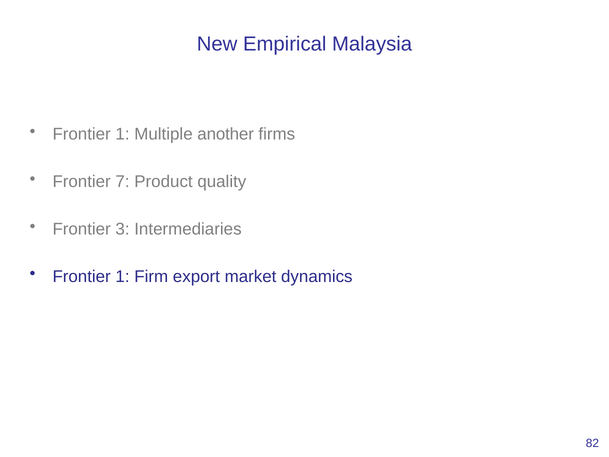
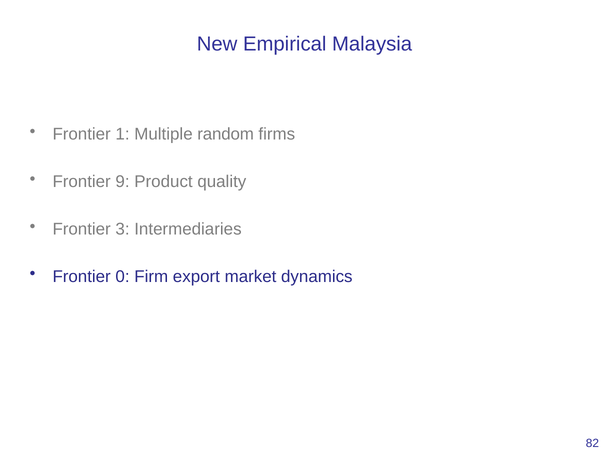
another: another -> random
7: 7 -> 9
1 at (123, 276): 1 -> 0
